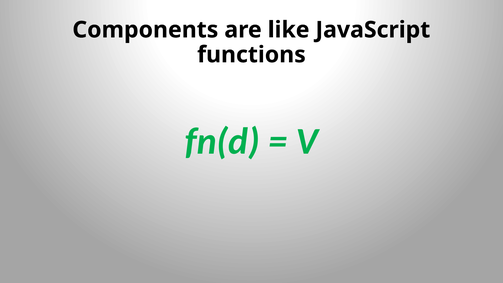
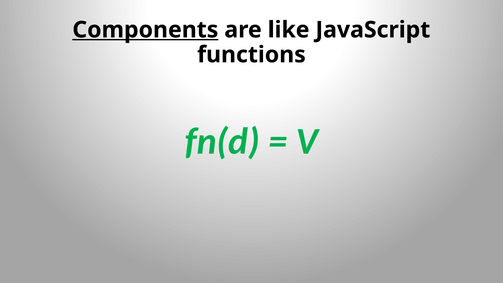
Components underline: none -> present
